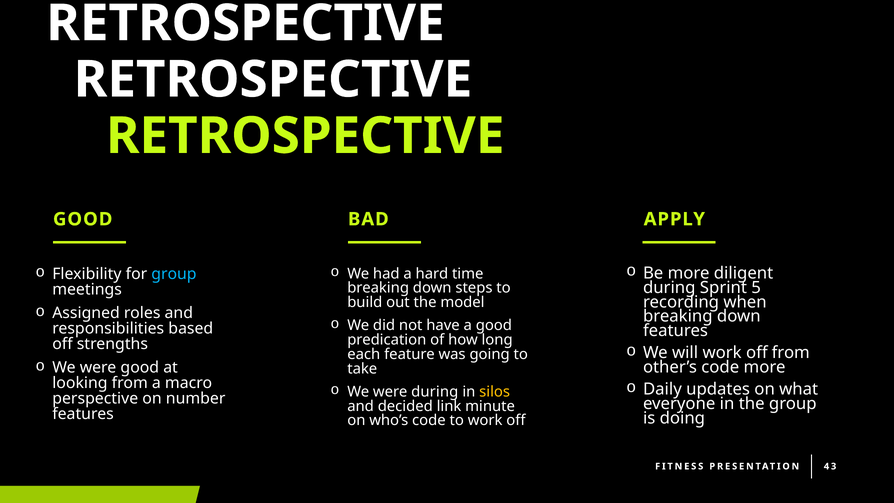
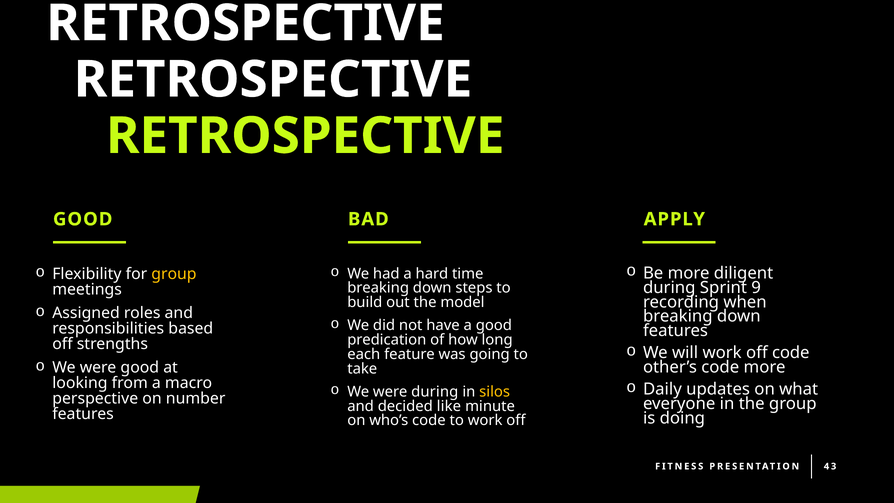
group at (174, 274) colour: light blue -> yellow
5: 5 -> 9
off from: from -> code
link: link -> like
